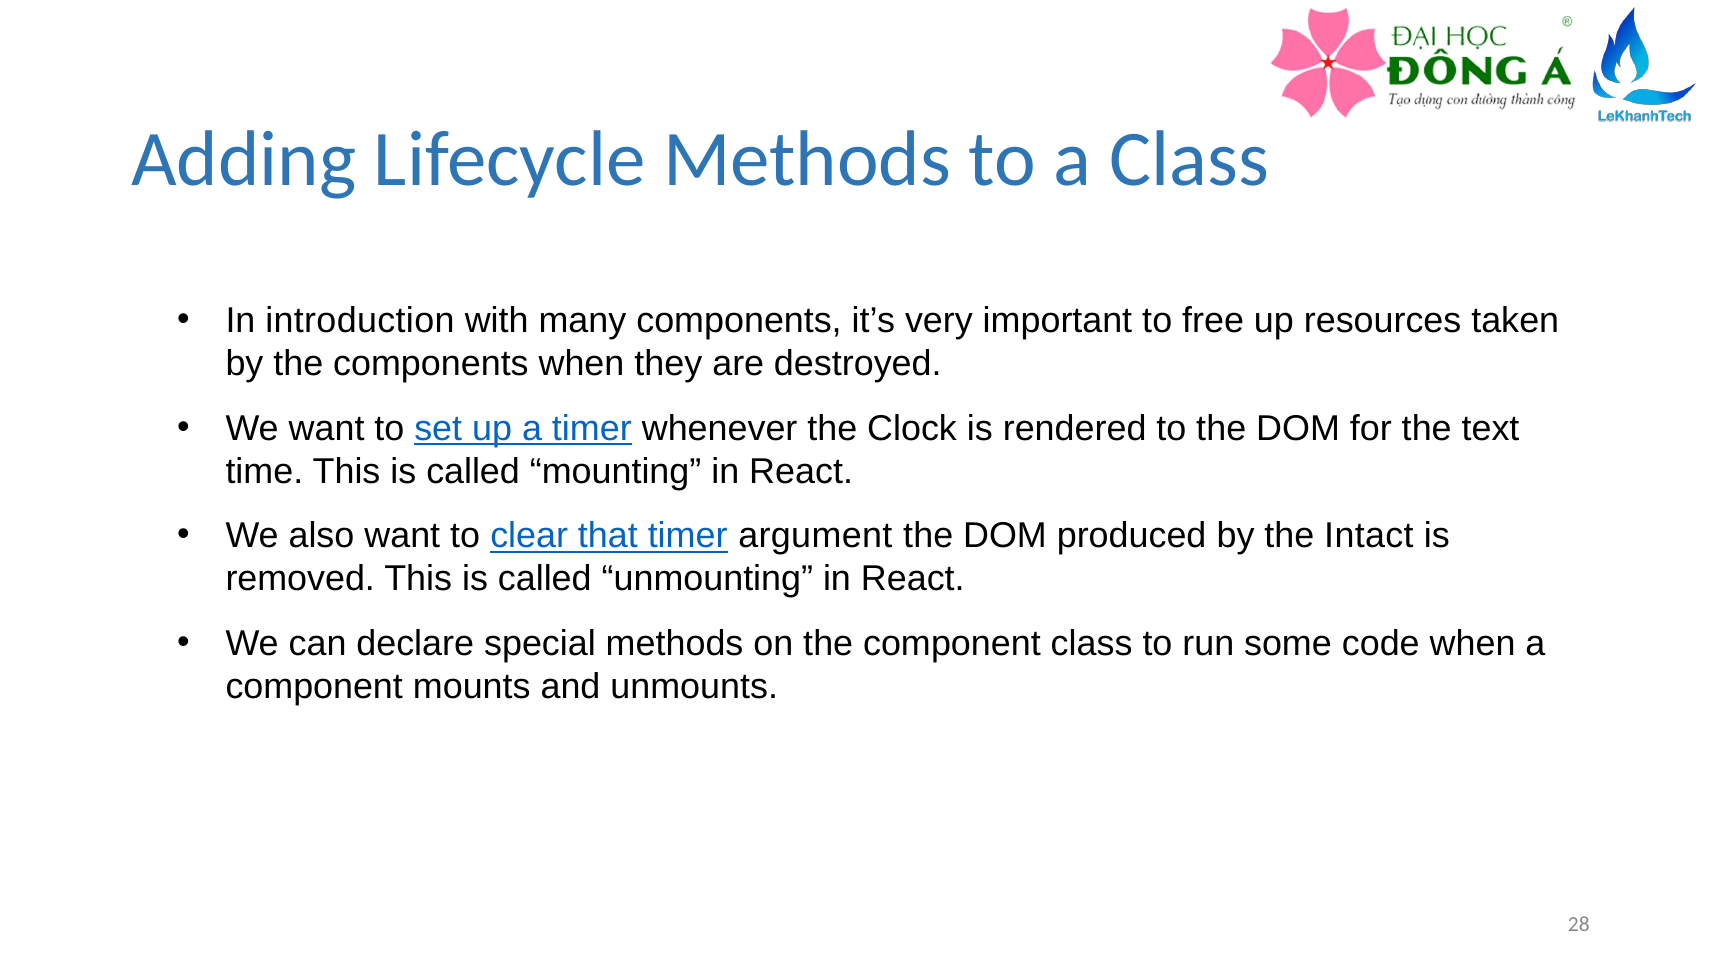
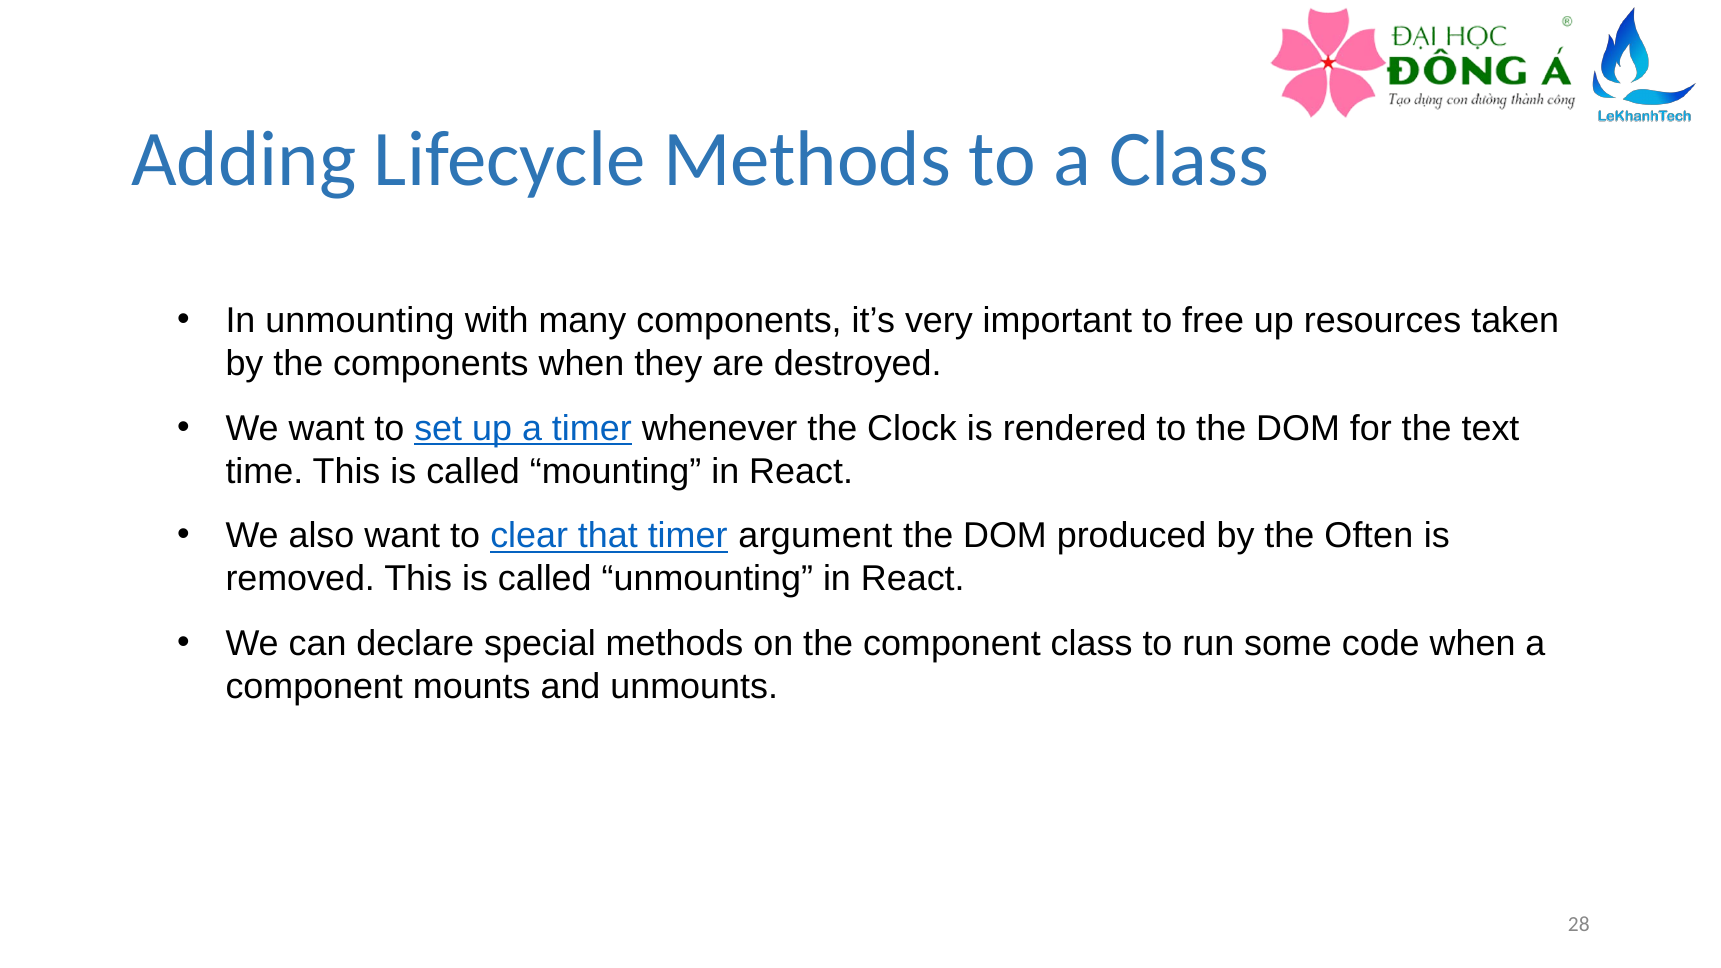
In introduction: introduction -> unmounting
Intact: Intact -> Often
